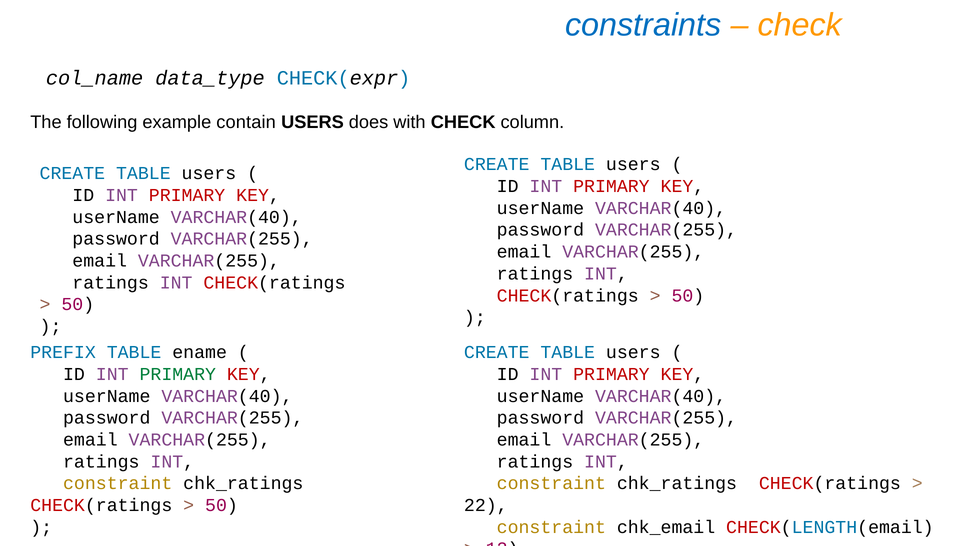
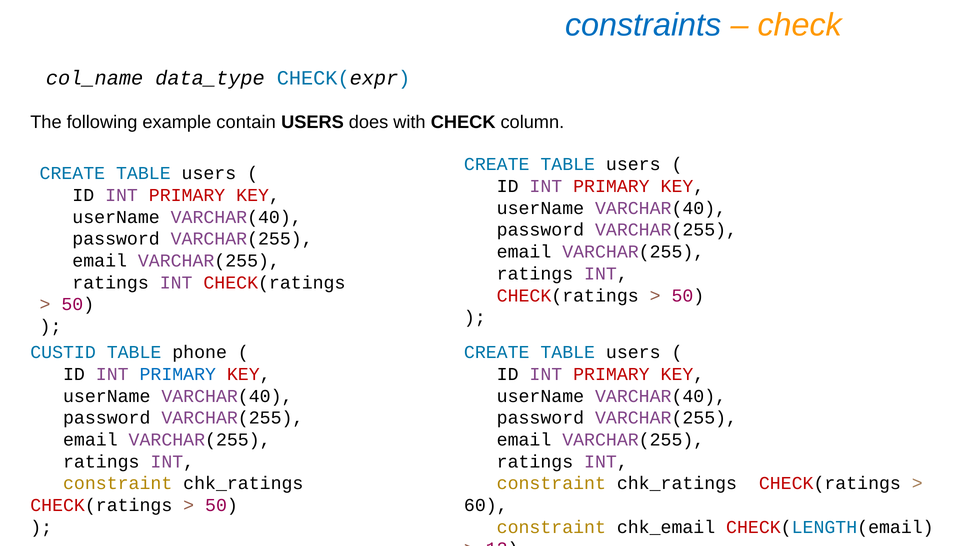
PREFIX: PREFIX -> CUSTID
ename: ename -> phone
PRIMARY at (178, 374) colour: green -> blue
22: 22 -> 60
